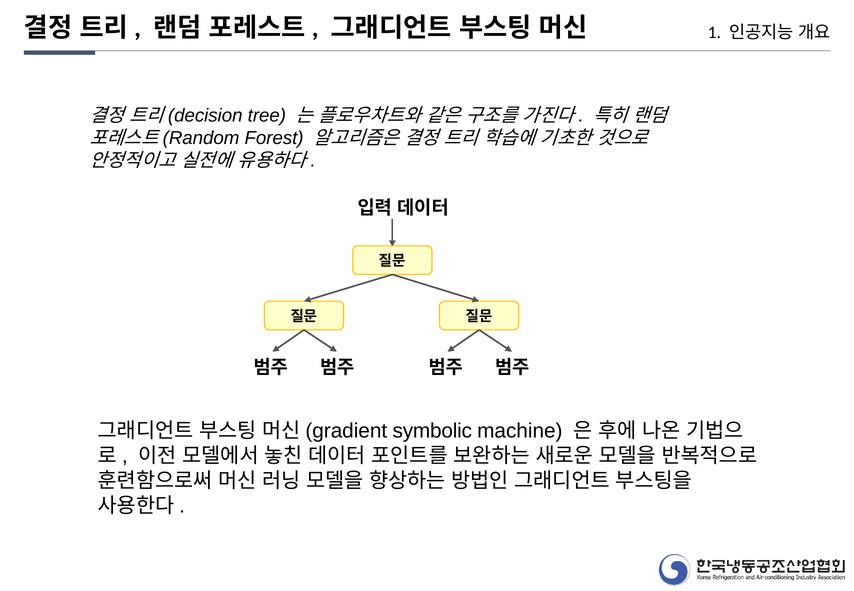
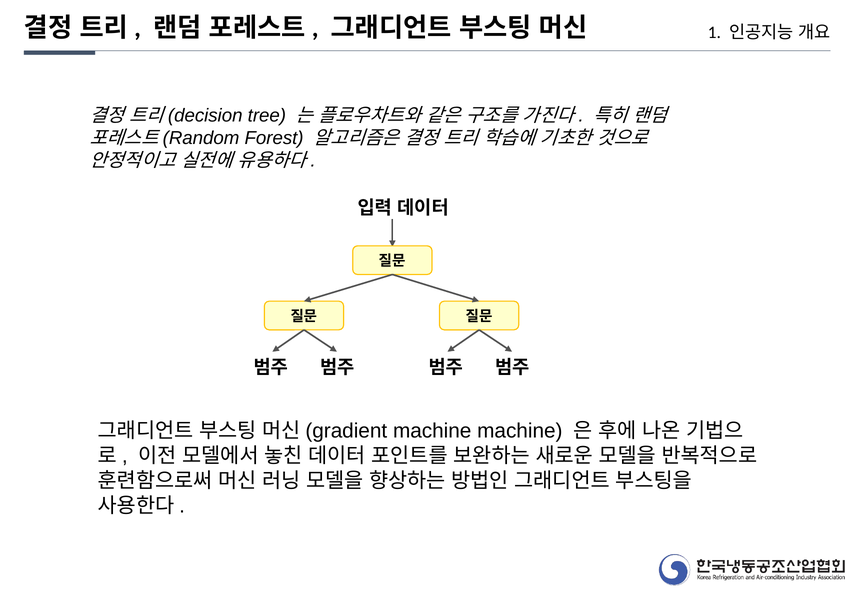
symbolic at (432, 431): symbolic -> machine
